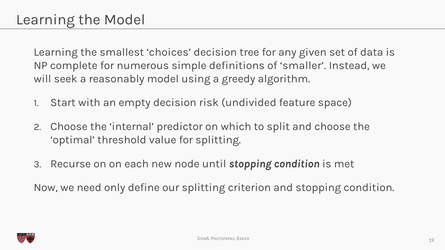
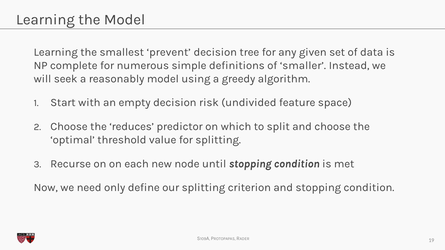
choices: choices -> prevent
internal: internal -> reduces
